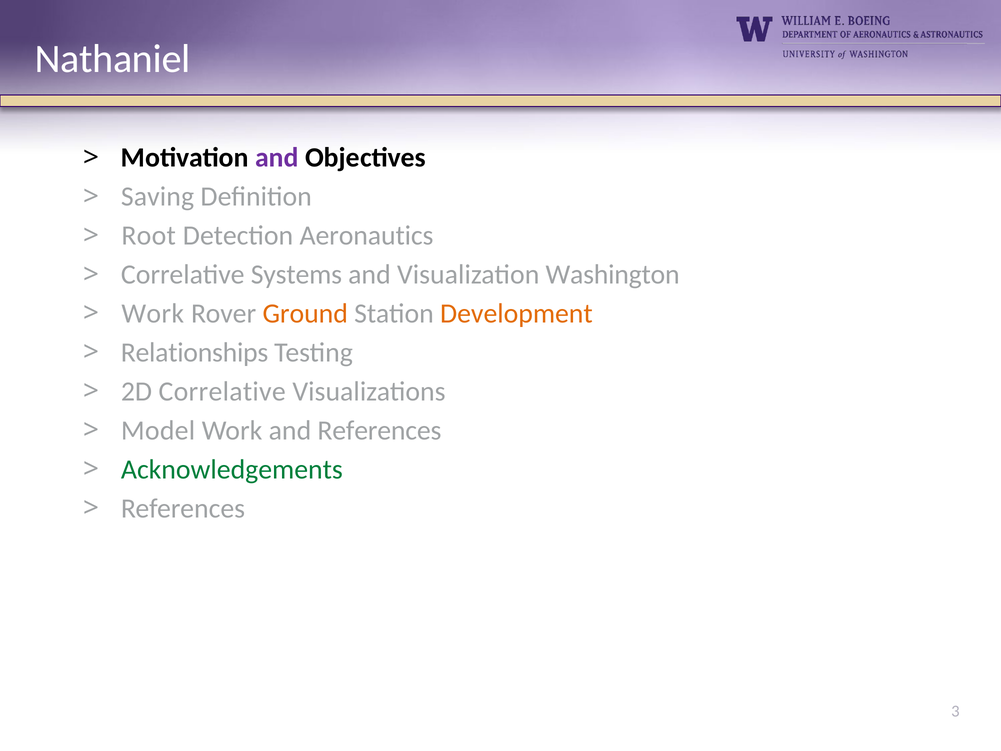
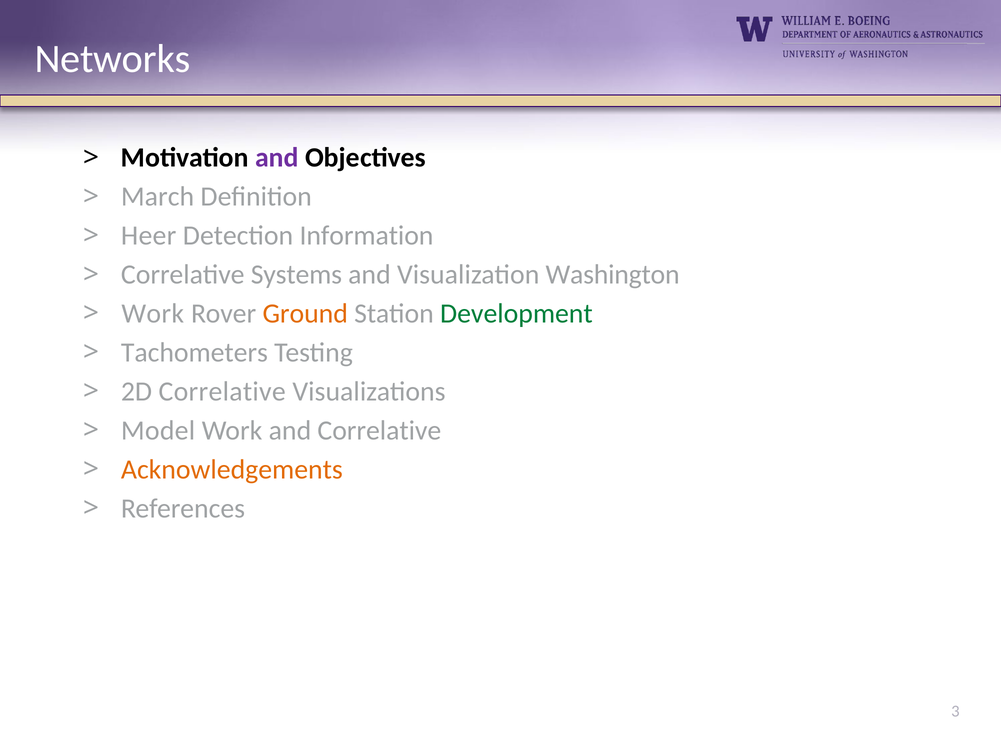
Nathaniel: Nathaniel -> Networks
Saving: Saving -> March
Root: Root -> Heer
Aeronautics: Aeronautics -> Information
Development colour: orange -> green
Relationships: Relationships -> Tachometers
and References: References -> Correlative
Acknowledgements colour: green -> orange
